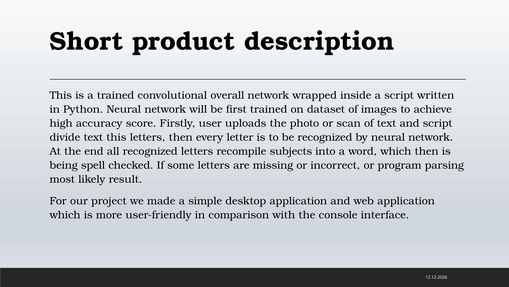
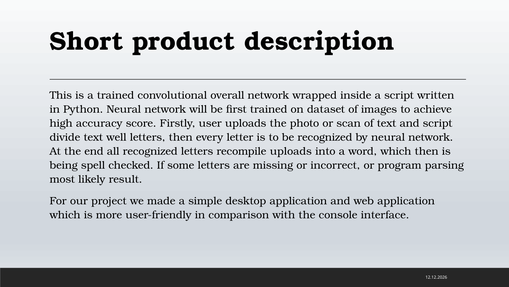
text this: this -> well
recompile subjects: subjects -> uploads
